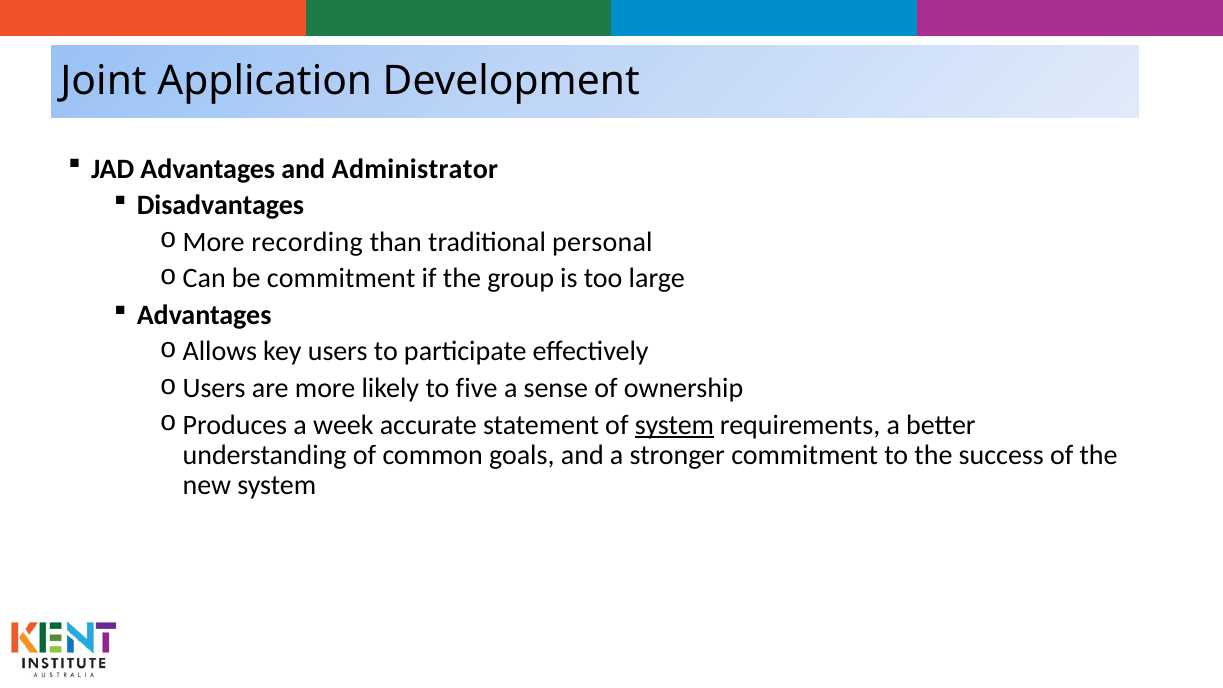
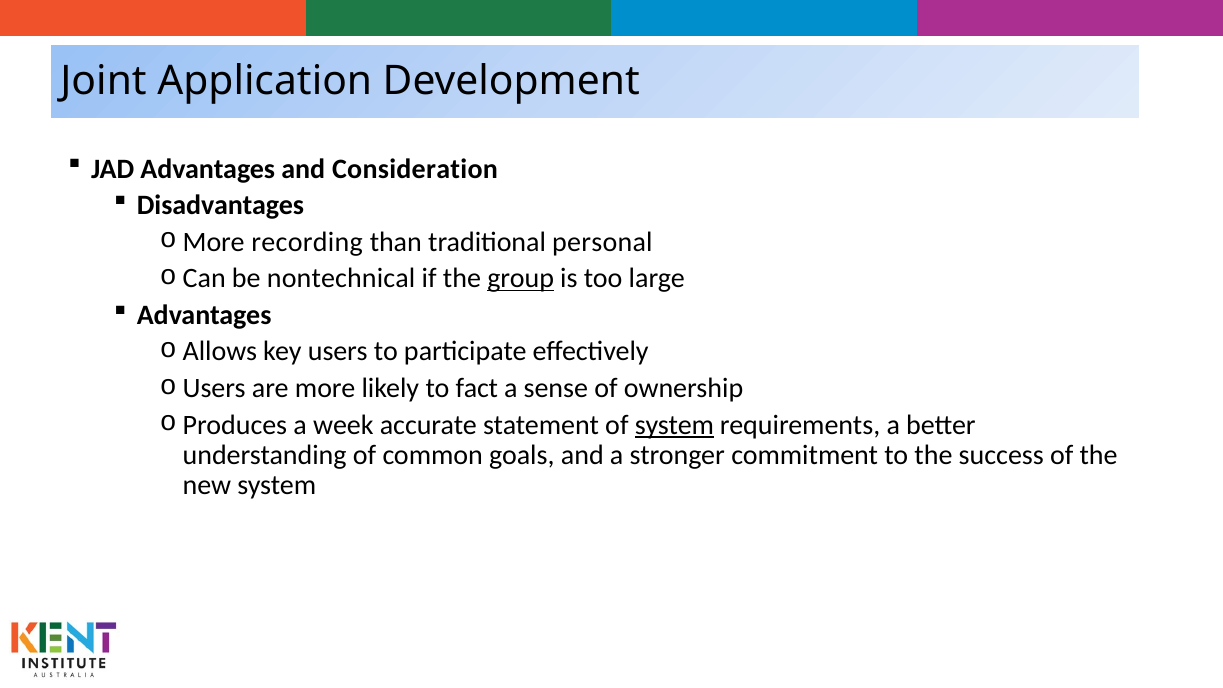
Administrator: Administrator -> Consideration
be commitment: commitment -> nontechnical
group underline: none -> present
five: five -> fact
